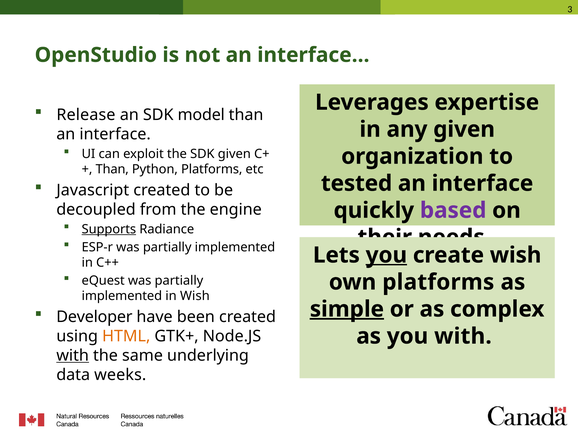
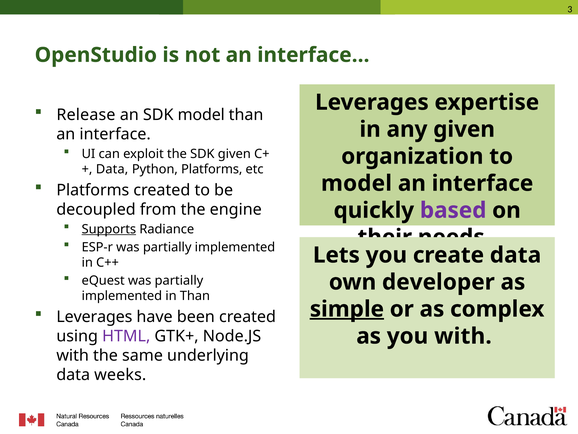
Than at (112, 169): Than -> Data
tested at (357, 183): tested -> model
Javascript at (93, 190): Javascript -> Platforms
you at (386, 255) underline: present -> none
create wish: wish -> data
own platforms: platforms -> developer
in Wish: Wish -> Than
Developer at (94, 316): Developer -> Leverages
HTML colour: orange -> purple
with at (73, 355) underline: present -> none
